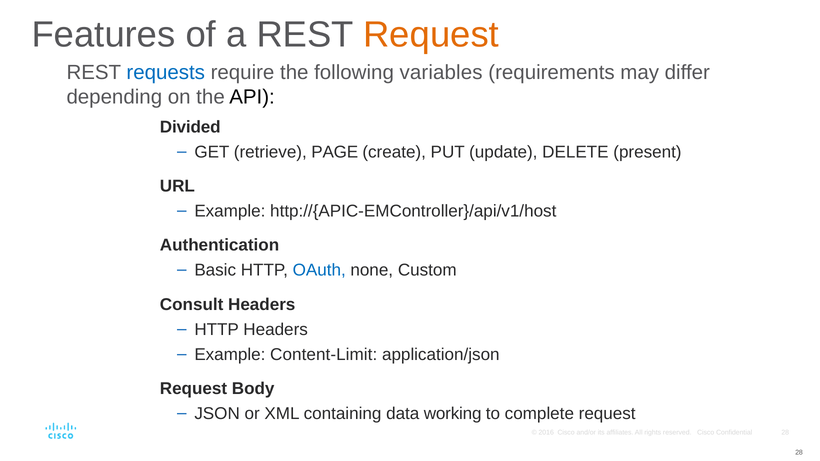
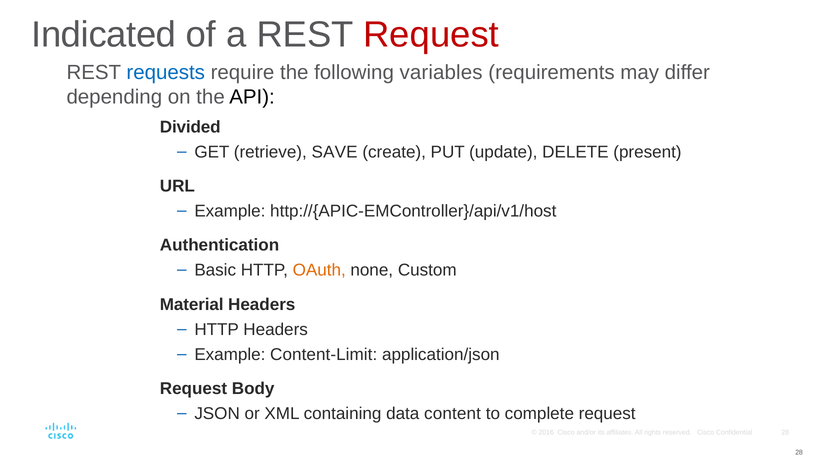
Features: Features -> Indicated
Request at (431, 35) colour: orange -> red
PAGE: PAGE -> SAVE
OAuth colour: blue -> orange
Consult: Consult -> Material
working: working -> content
